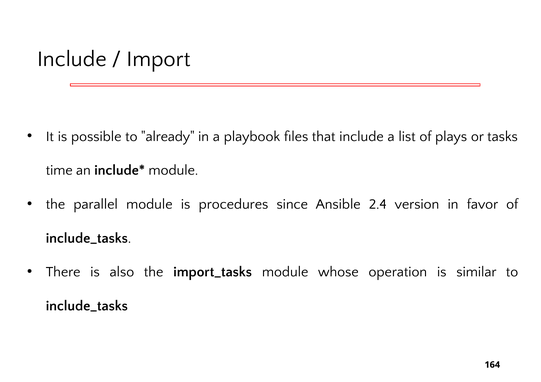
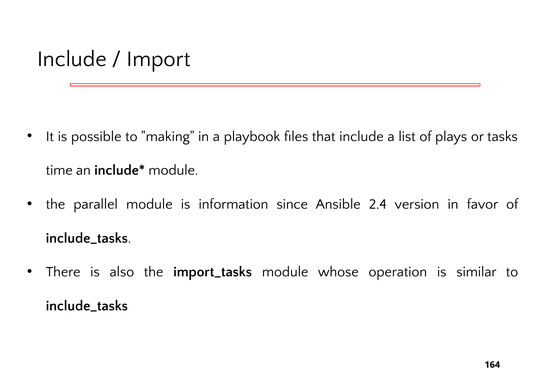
already: already -> making
procedures: procedures -> information
